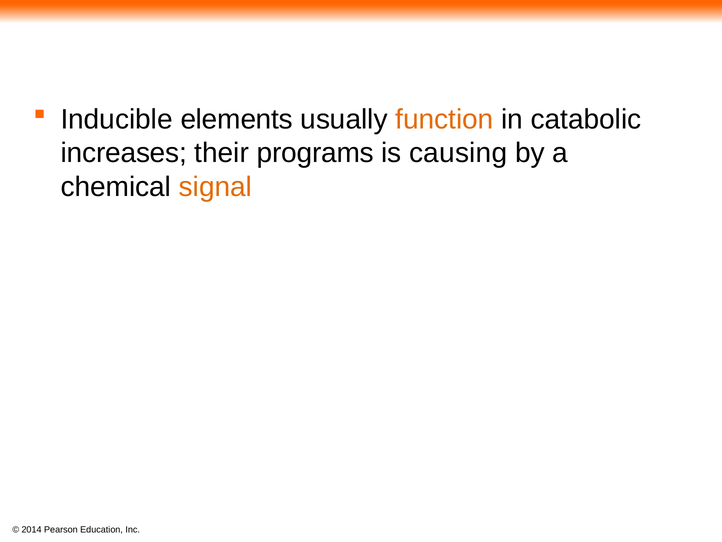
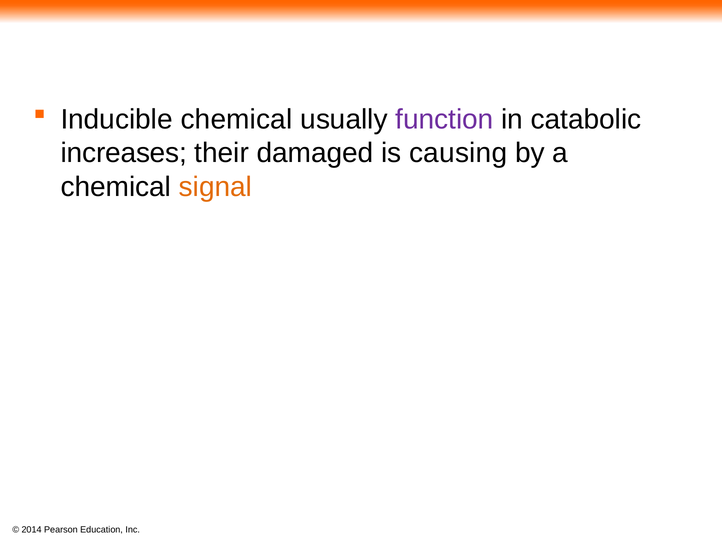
Inducible elements: elements -> chemical
function colour: orange -> purple
programs: programs -> damaged
